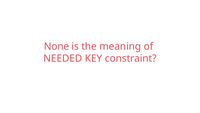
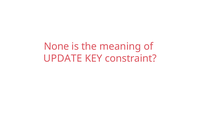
NEEDED: NEEDED -> UPDATE
